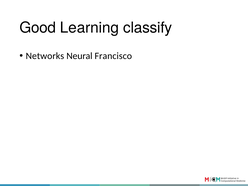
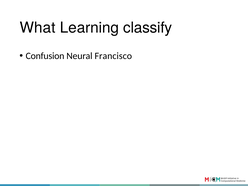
Good: Good -> What
Networks: Networks -> Confusion
